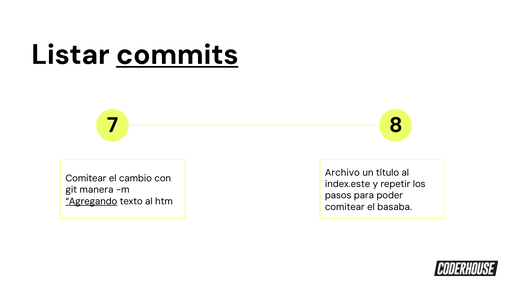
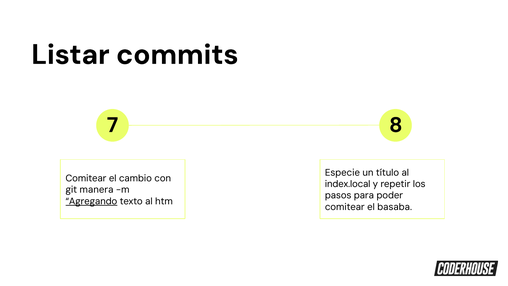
commits underline: present -> none
Archivo: Archivo -> Especie
index.este: index.este -> index.local
